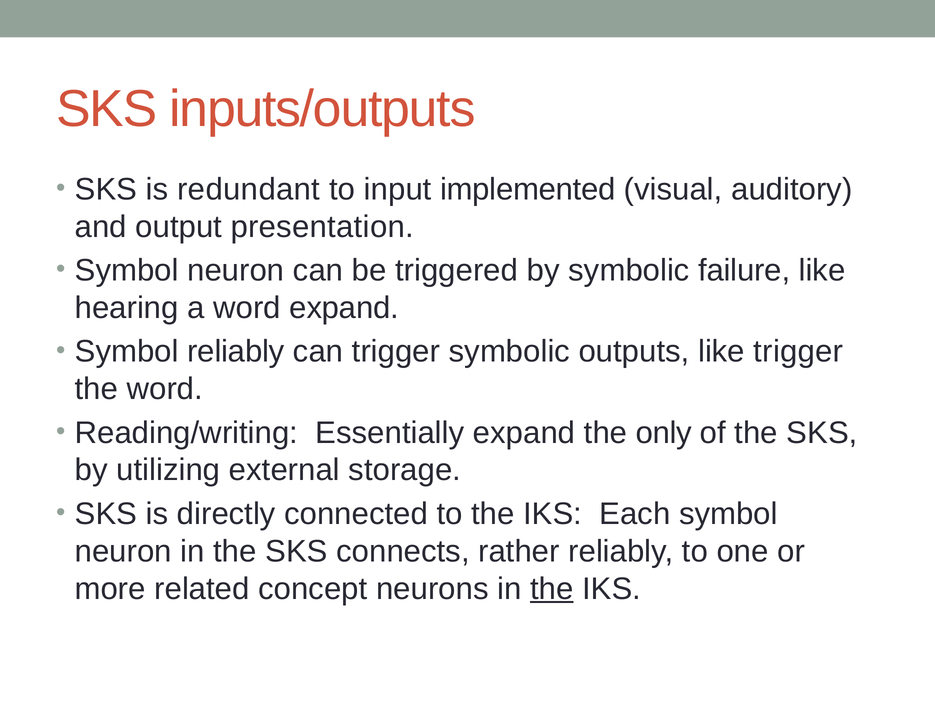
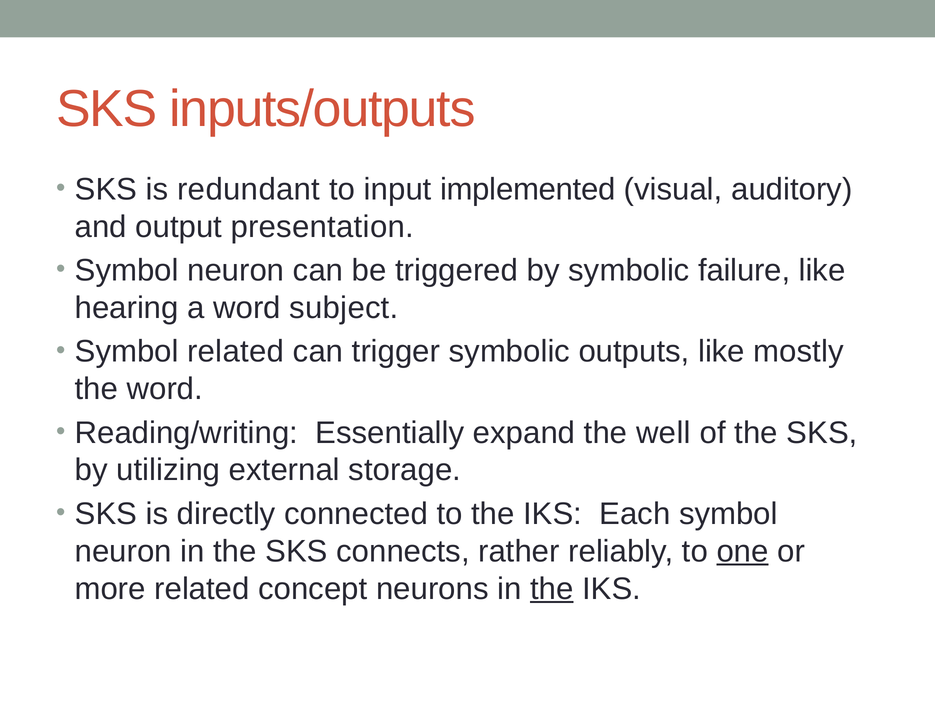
word expand: expand -> subject
Symbol reliably: reliably -> related
like trigger: trigger -> mostly
only: only -> well
one underline: none -> present
